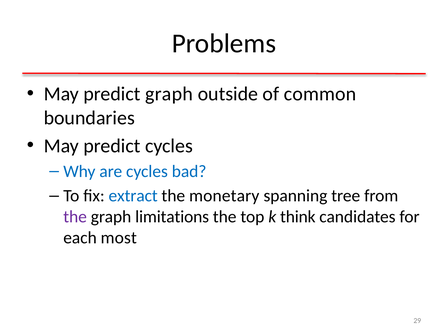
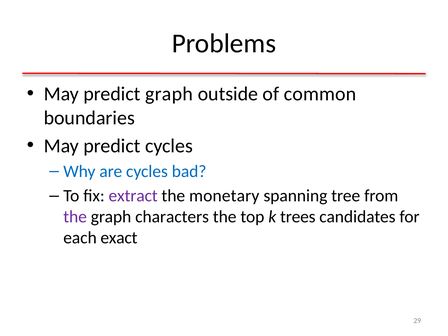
extract colour: blue -> purple
limitations: limitations -> characters
think: think -> trees
most: most -> exact
